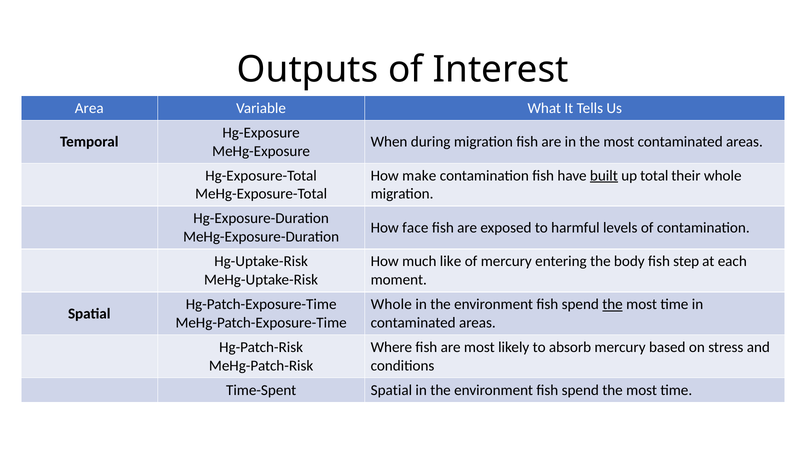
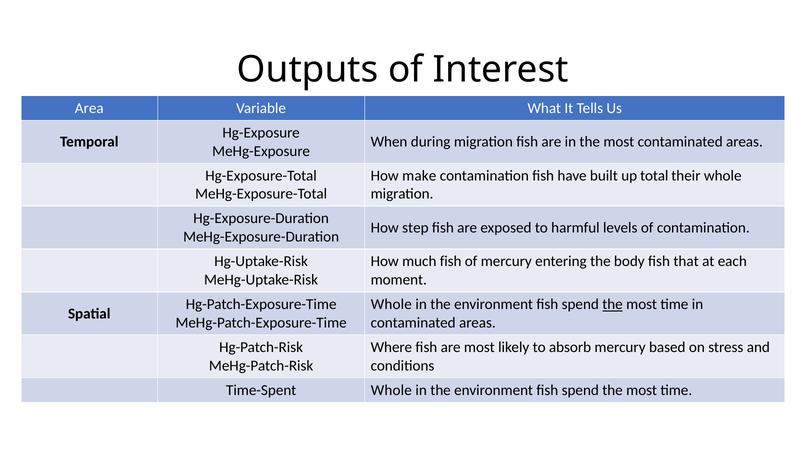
built underline: present -> none
face: face -> step
much like: like -> fish
step: step -> that
Time-Spent Spatial: Spatial -> Whole
